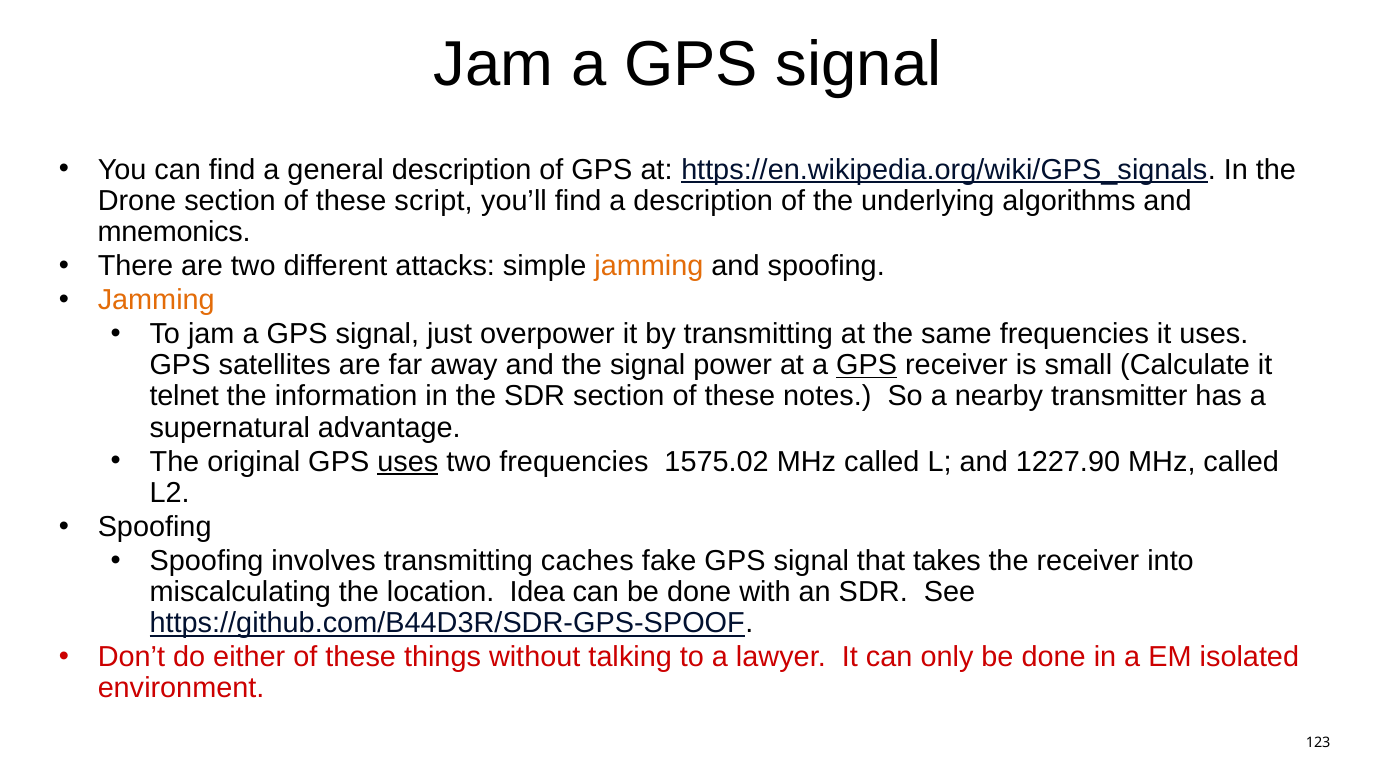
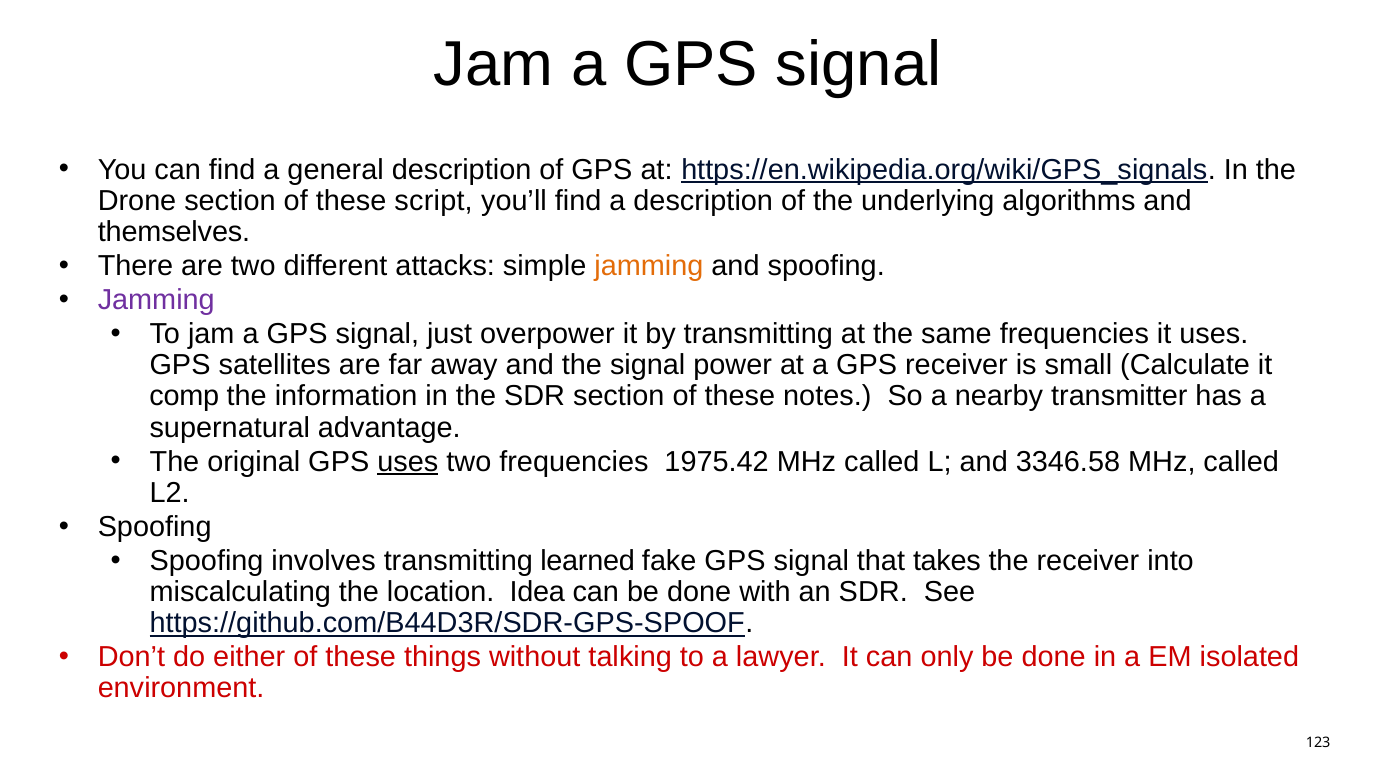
mnemonics: mnemonics -> themselves
Jamming at (156, 300) colour: orange -> purple
GPS at (867, 365) underline: present -> none
telnet: telnet -> comp
1575.02: 1575.02 -> 1975.42
1227.90: 1227.90 -> 3346.58
caches: caches -> learned
